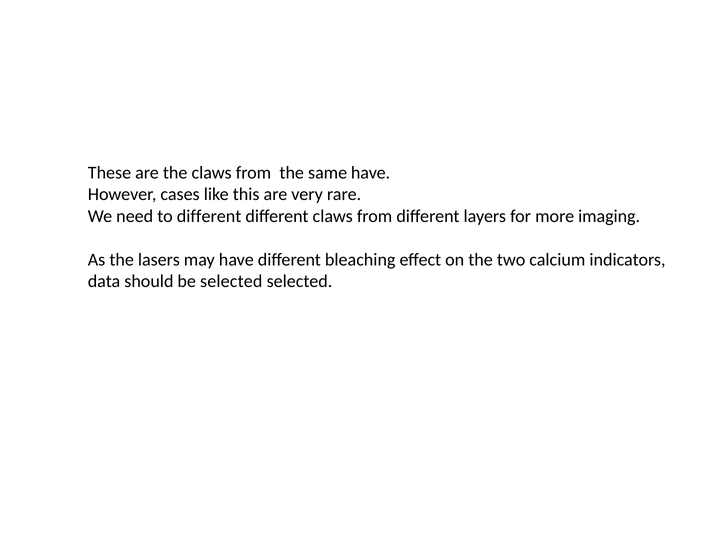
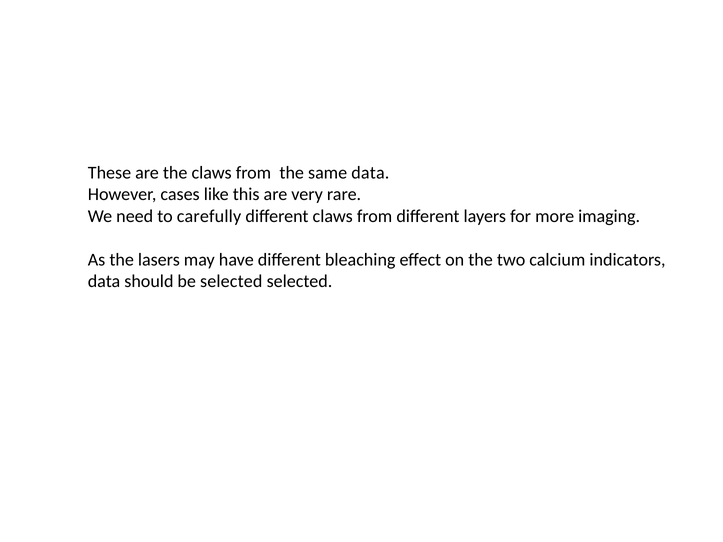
same have: have -> data
to different: different -> carefully
